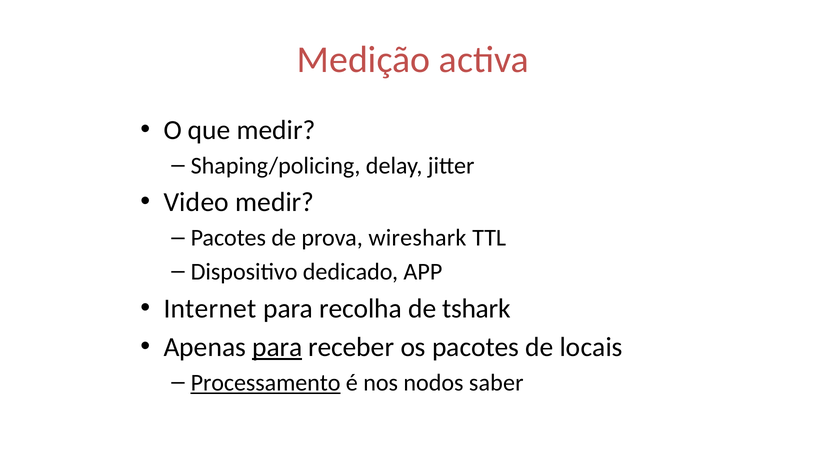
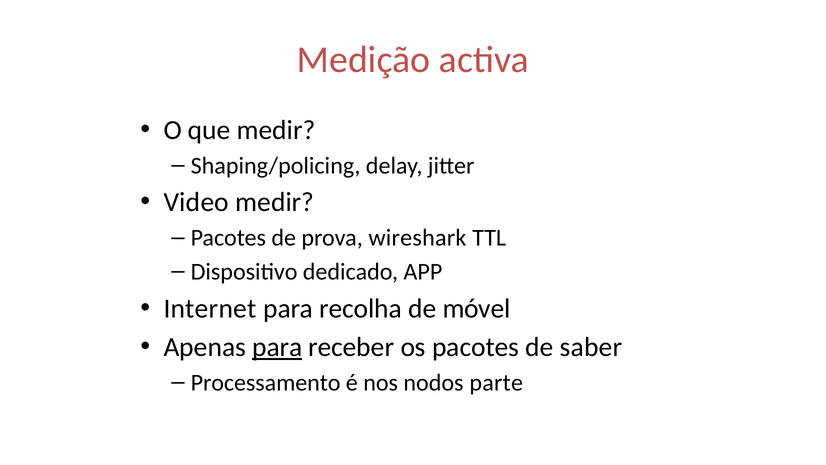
tshark: tshark -> móvel
locais: locais -> saber
Processamento underline: present -> none
saber: saber -> parte
